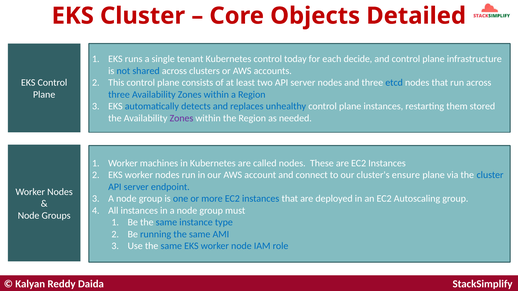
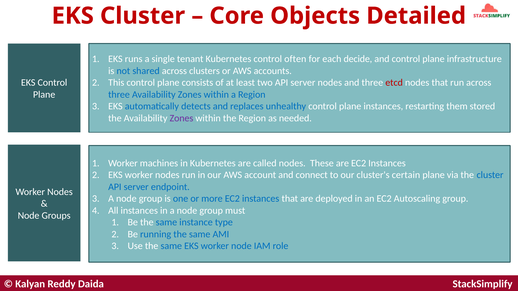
today: today -> often
etcd colour: blue -> red
ensure: ensure -> certain
